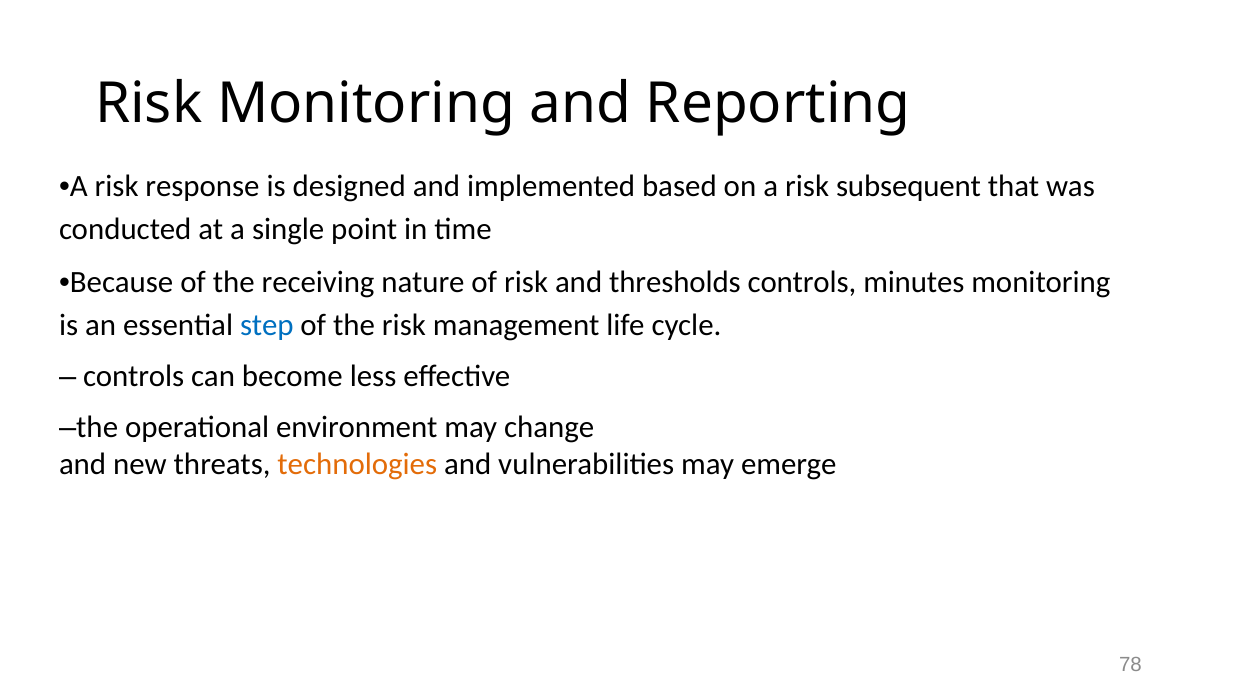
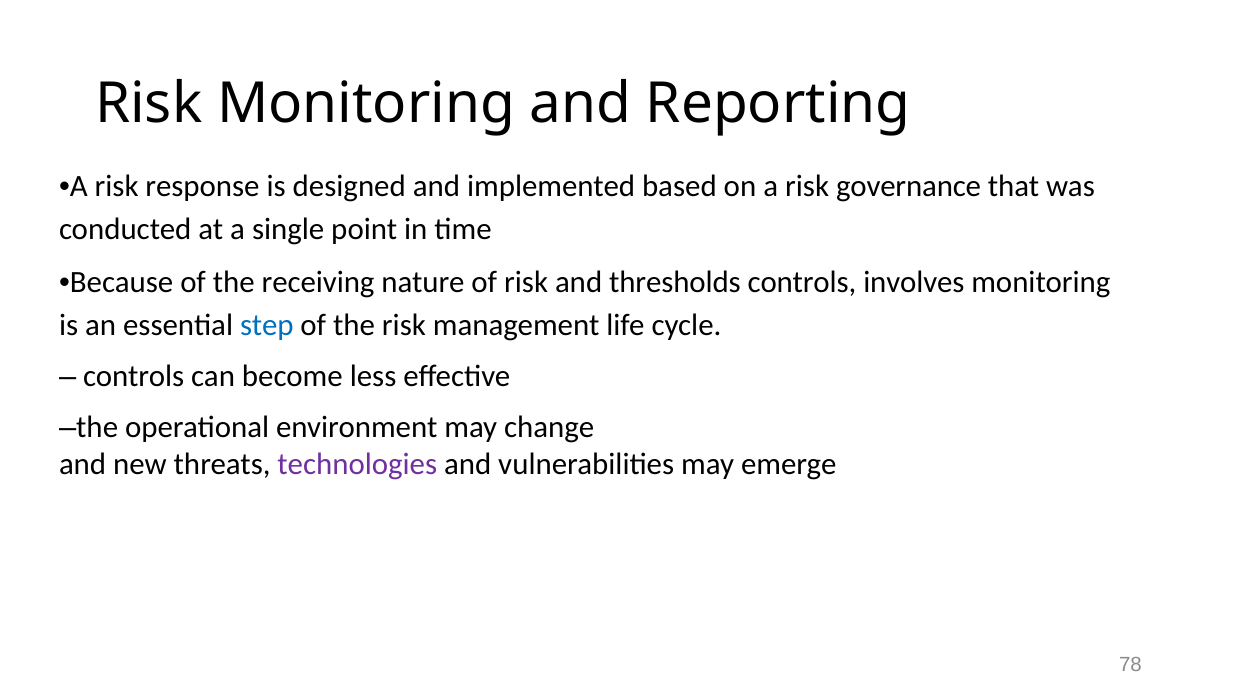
subsequent: subsequent -> governance
minutes: minutes -> involves
technologies colour: orange -> purple
